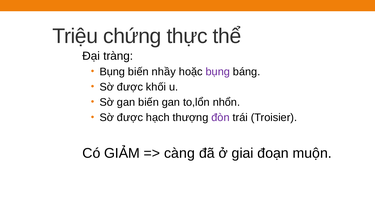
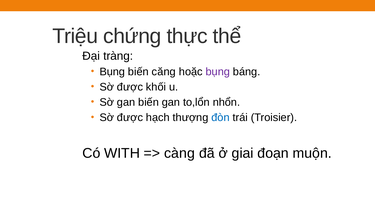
nhầy: nhầy -> căng
đòn colour: purple -> blue
GIẢM: GIẢM -> WITH
